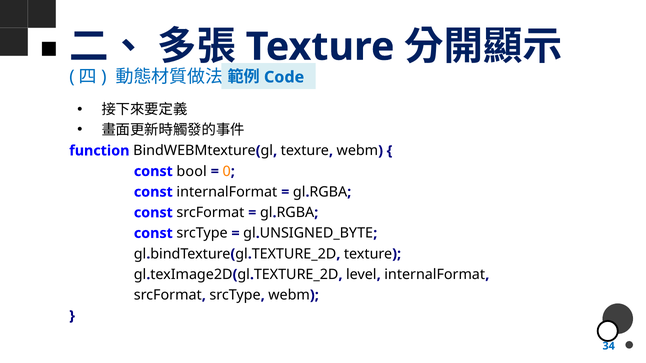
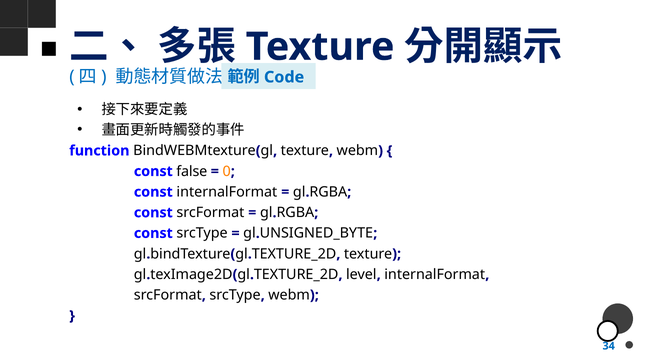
bool: bool -> false
